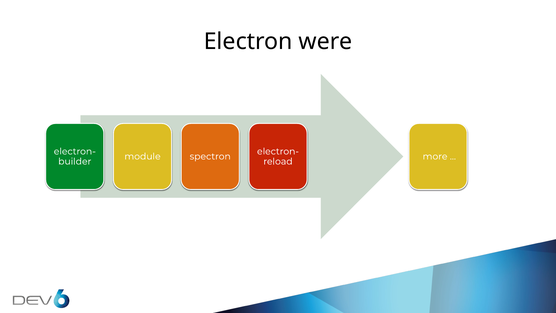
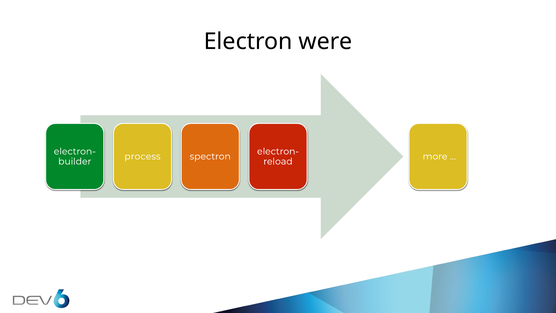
module: module -> process
